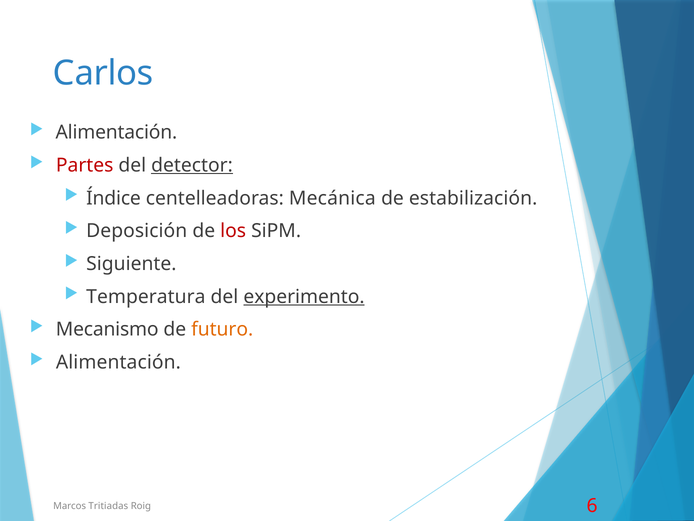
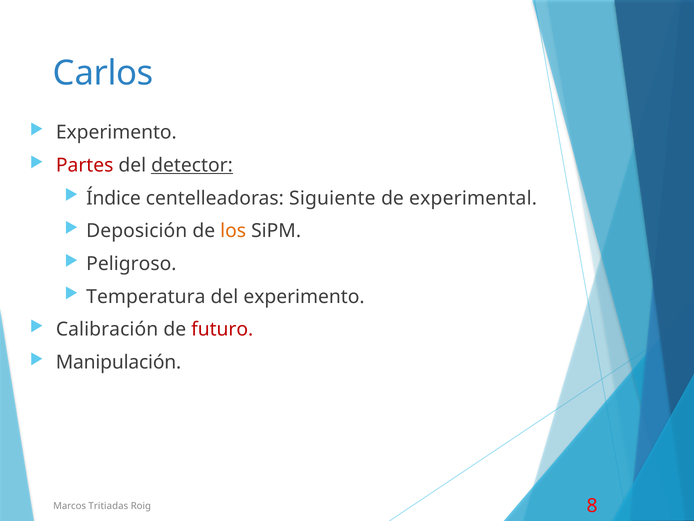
Alimentación at (116, 132): Alimentación -> Experimento
Mecánica: Mecánica -> Siguiente
estabilización: estabilización -> experimental
los colour: red -> orange
Siguiente: Siguiente -> Peligroso
experimento at (304, 296) underline: present -> none
Mecanismo: Mecanismo -> Calibración
futuro colour: orange -> red
Alimentación at (118, 362): Alimentación -> Manipulación
6: 6 -> 8
